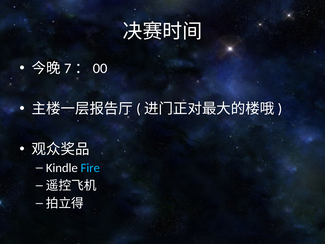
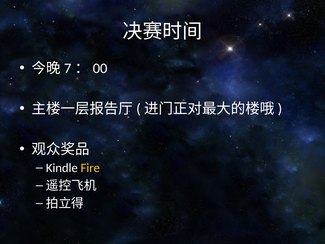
Fire colour: light blue -> yellow
